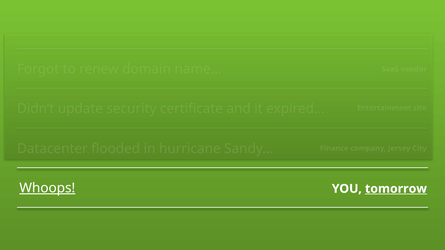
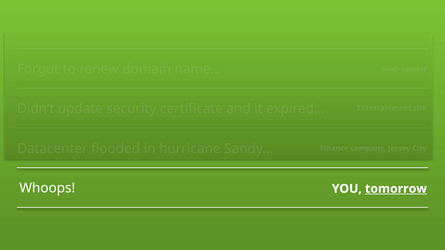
Whoops underline: present -> none
